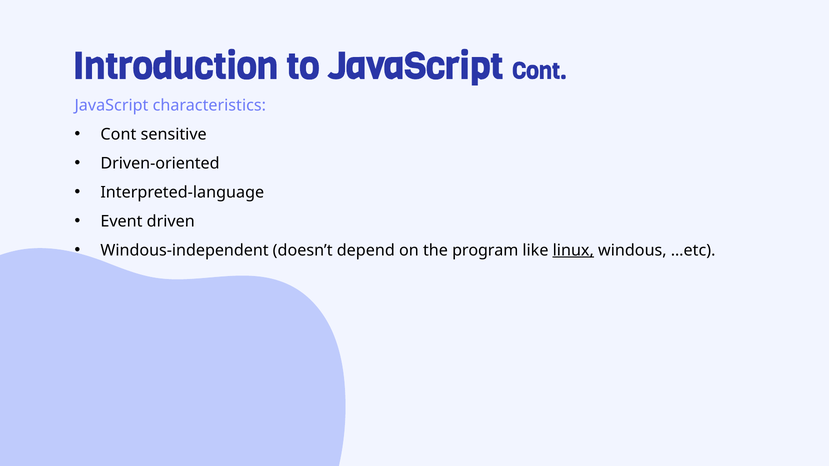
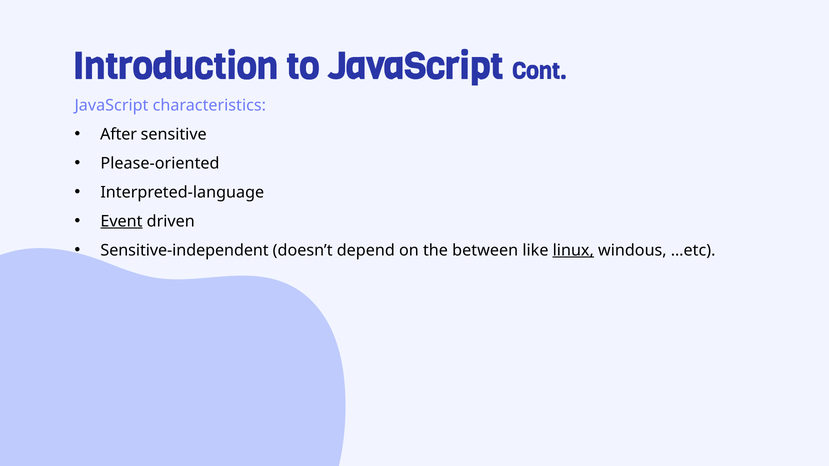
Cont at (118, 134): Cont -> After
Driven-oriented: Driven-oriented -> Please-oriented
Event underline: none -> present
Windous-independent: Windous-independent -> Sensitive-independent
program: program -> between
